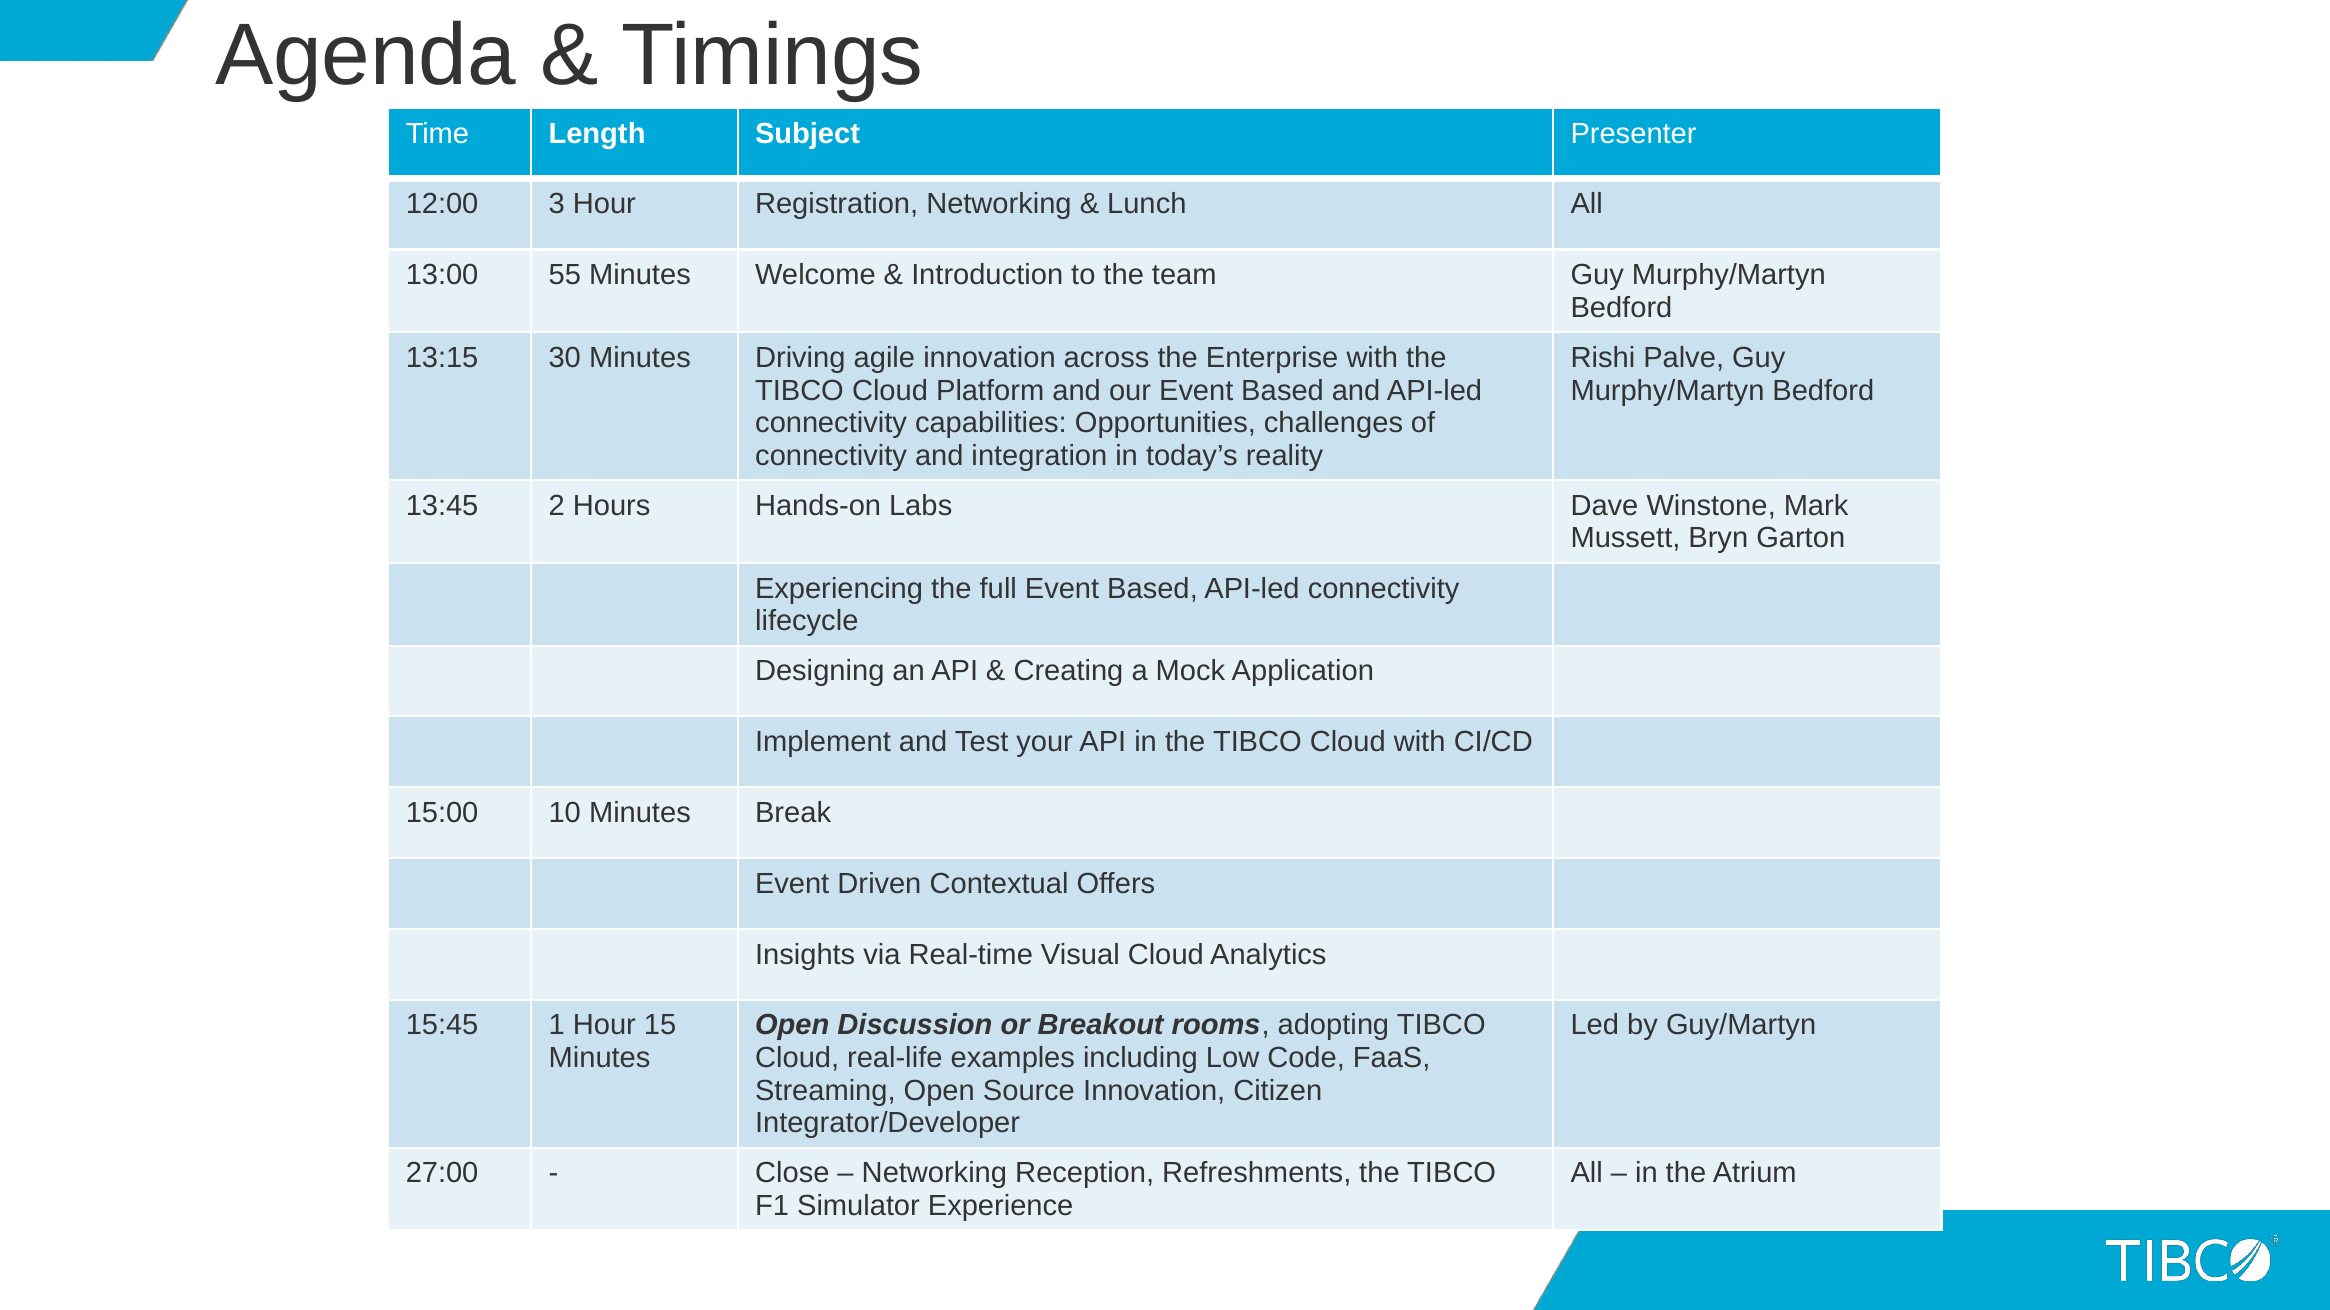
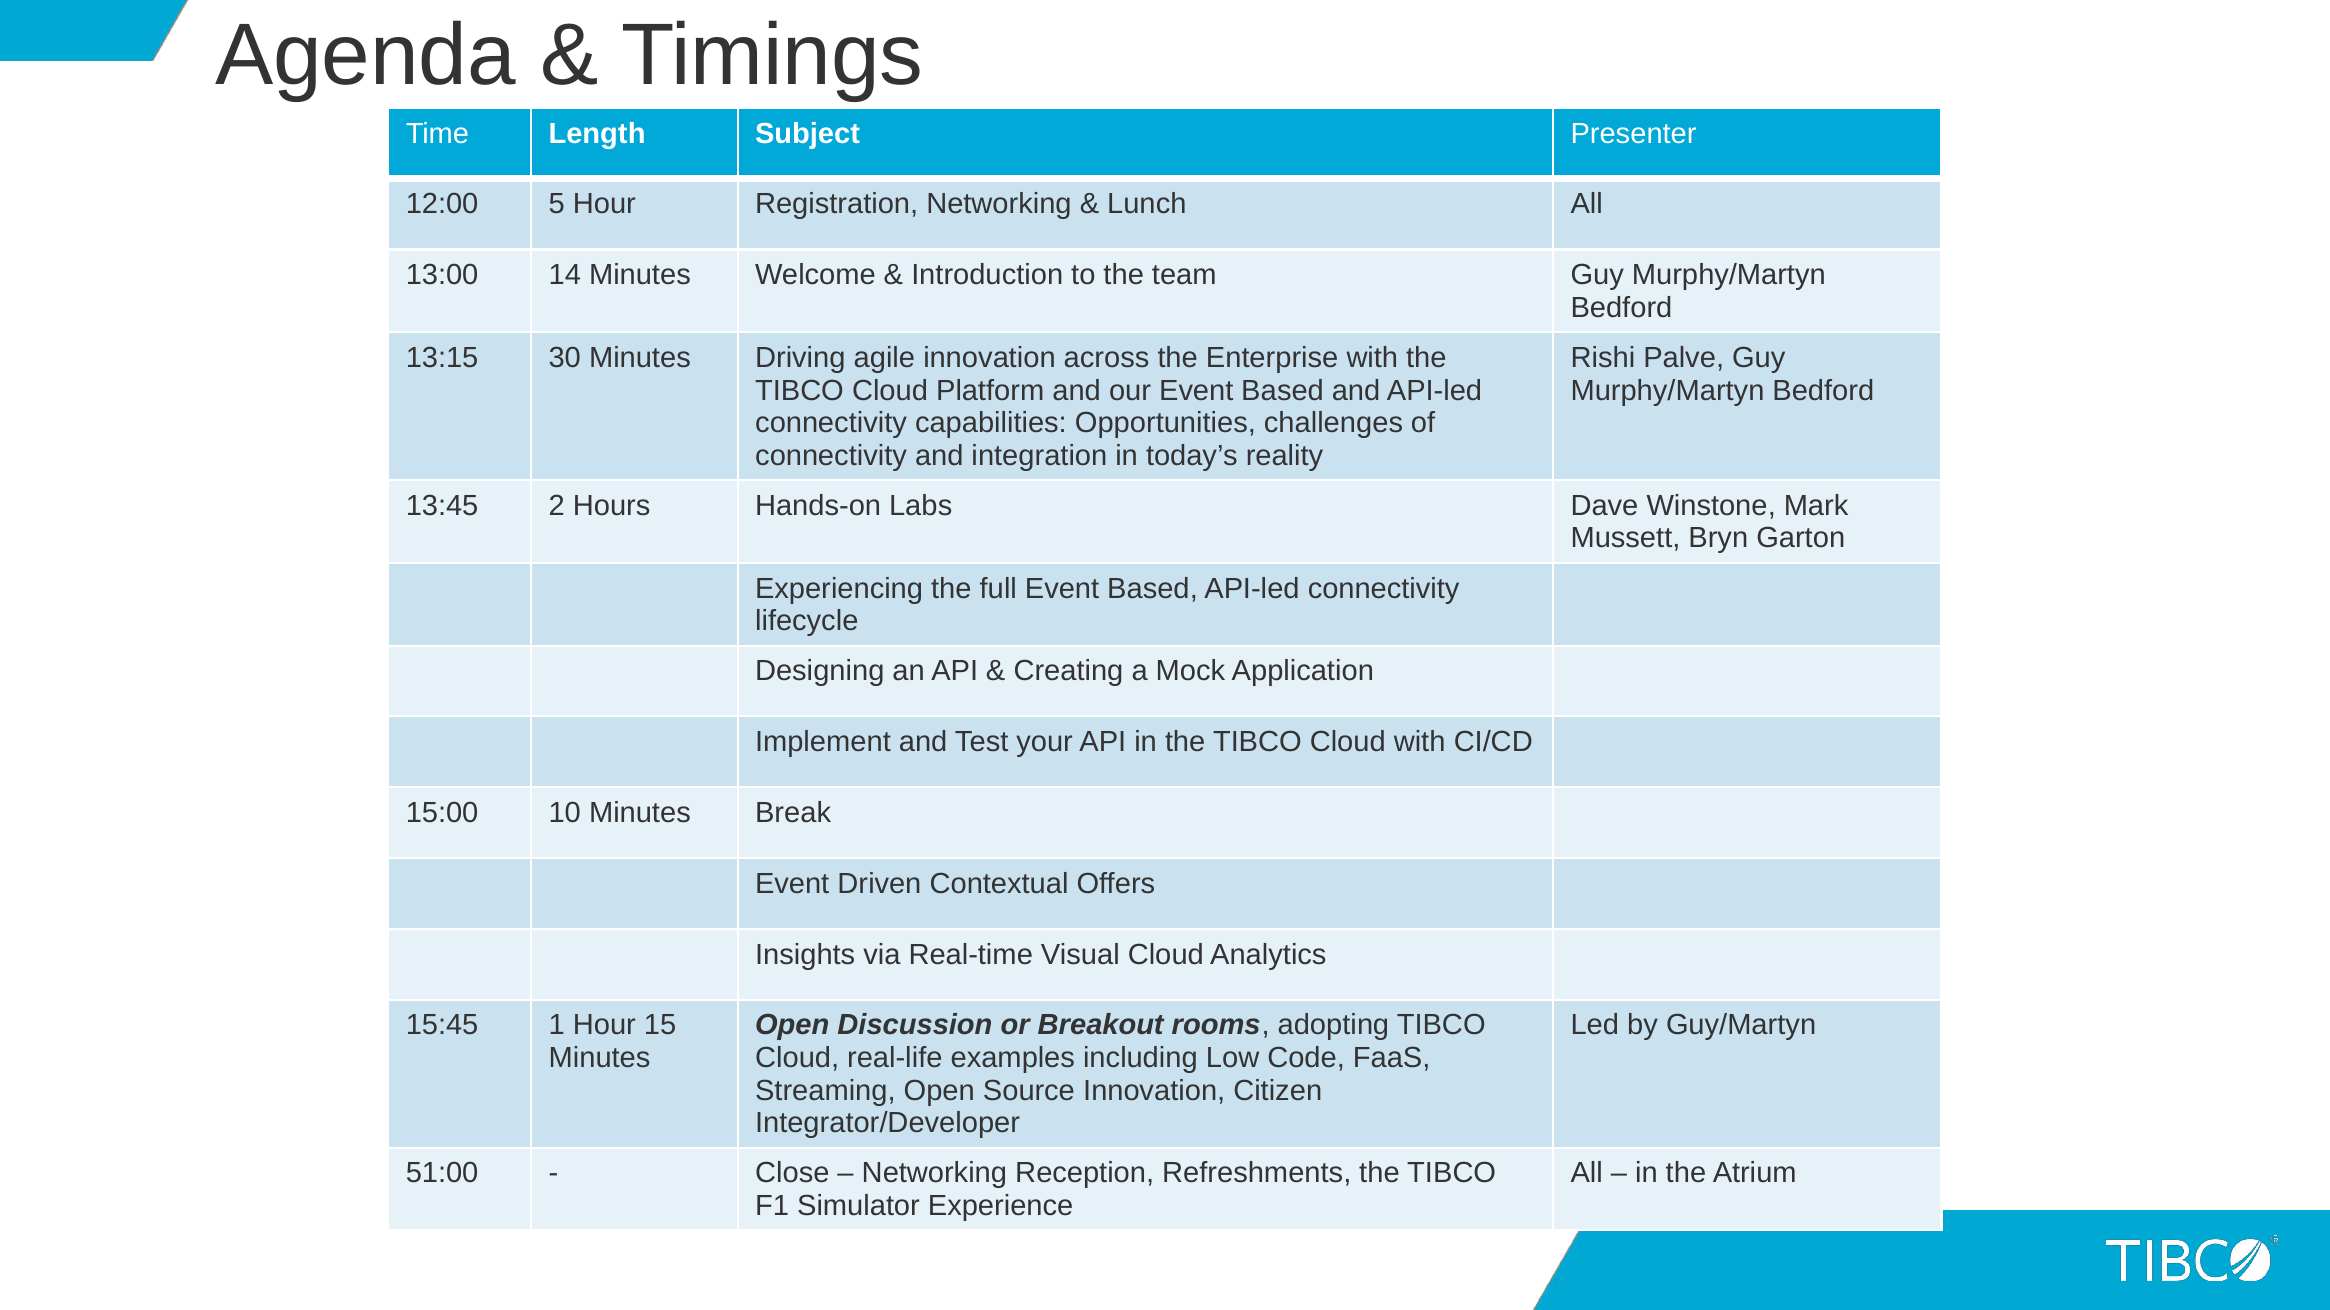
3: 3 -> 5
55: 55 -> 14
27:00: 27:00 -> 51:00
